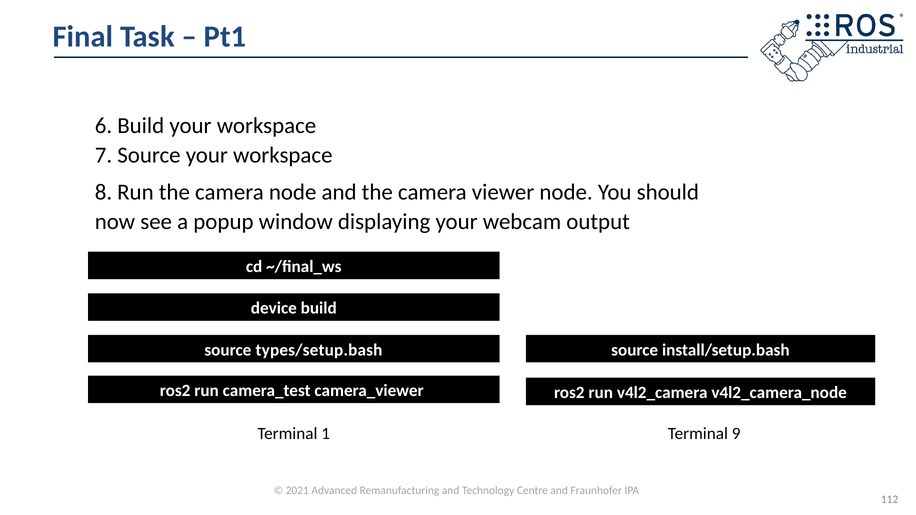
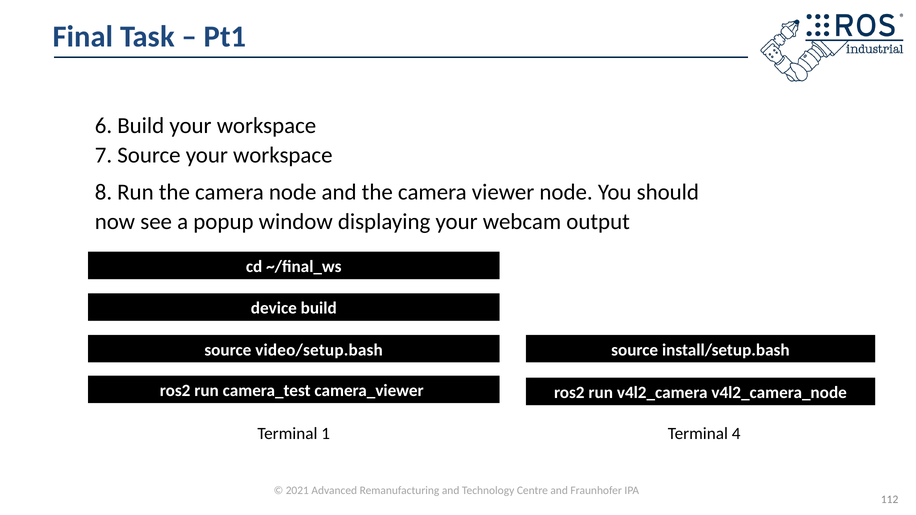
types/setup.bash: types/setup.bash -> video/setup.bash
9: 9 -> 4
